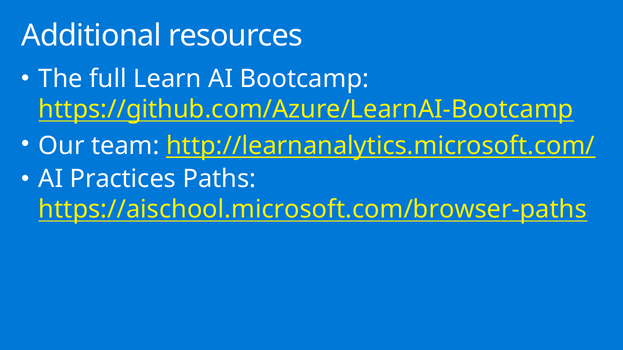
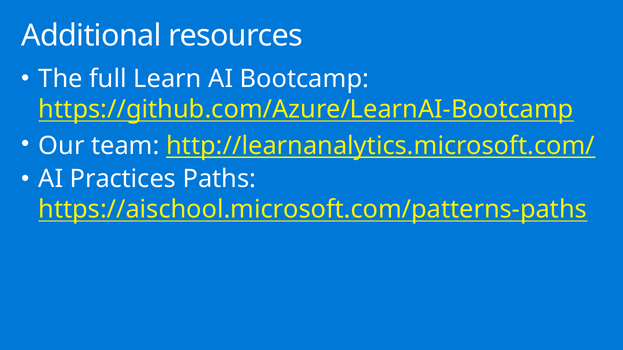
https://aischool.microsoft.com/browser-paths: https://aischool.microsoft.com/browser-paths -> https://aischool.microsoft.com/patterns-paths
